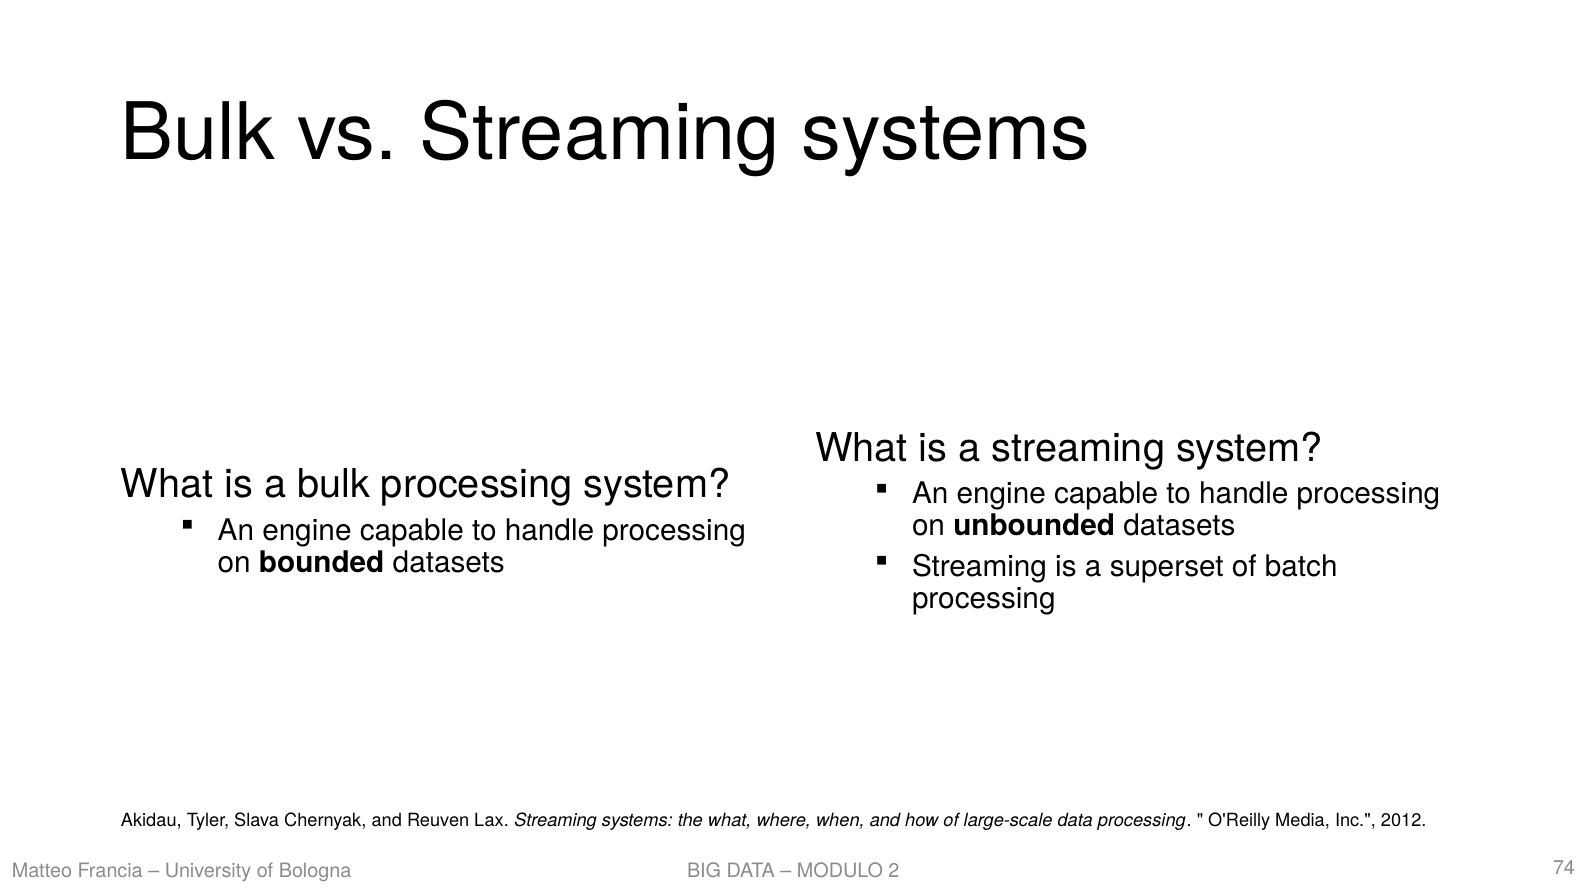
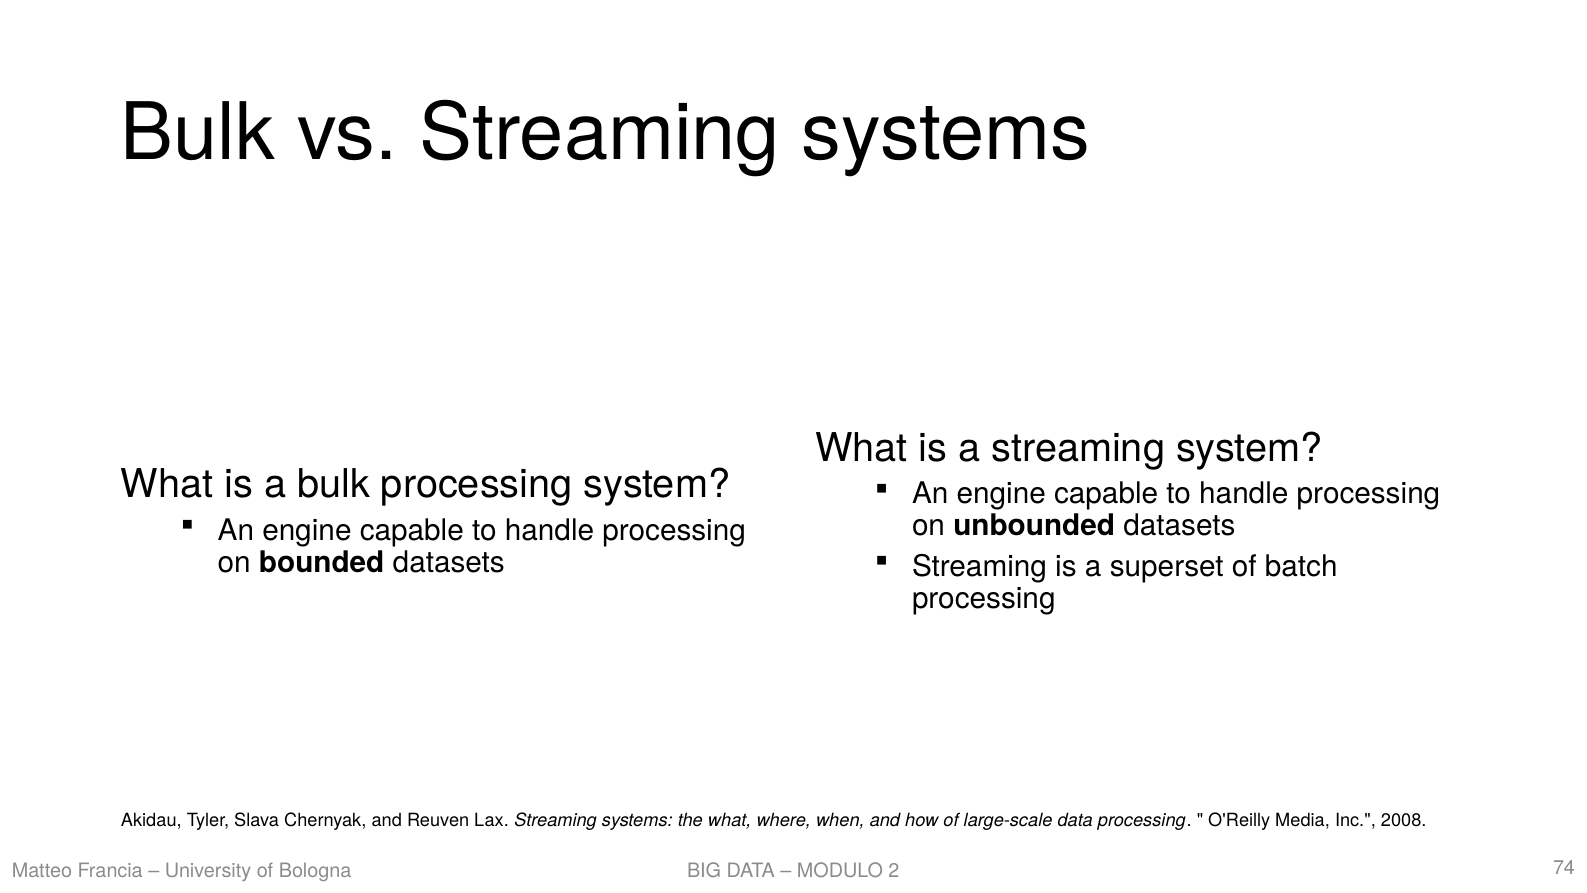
2012: 2012 -> 2008
